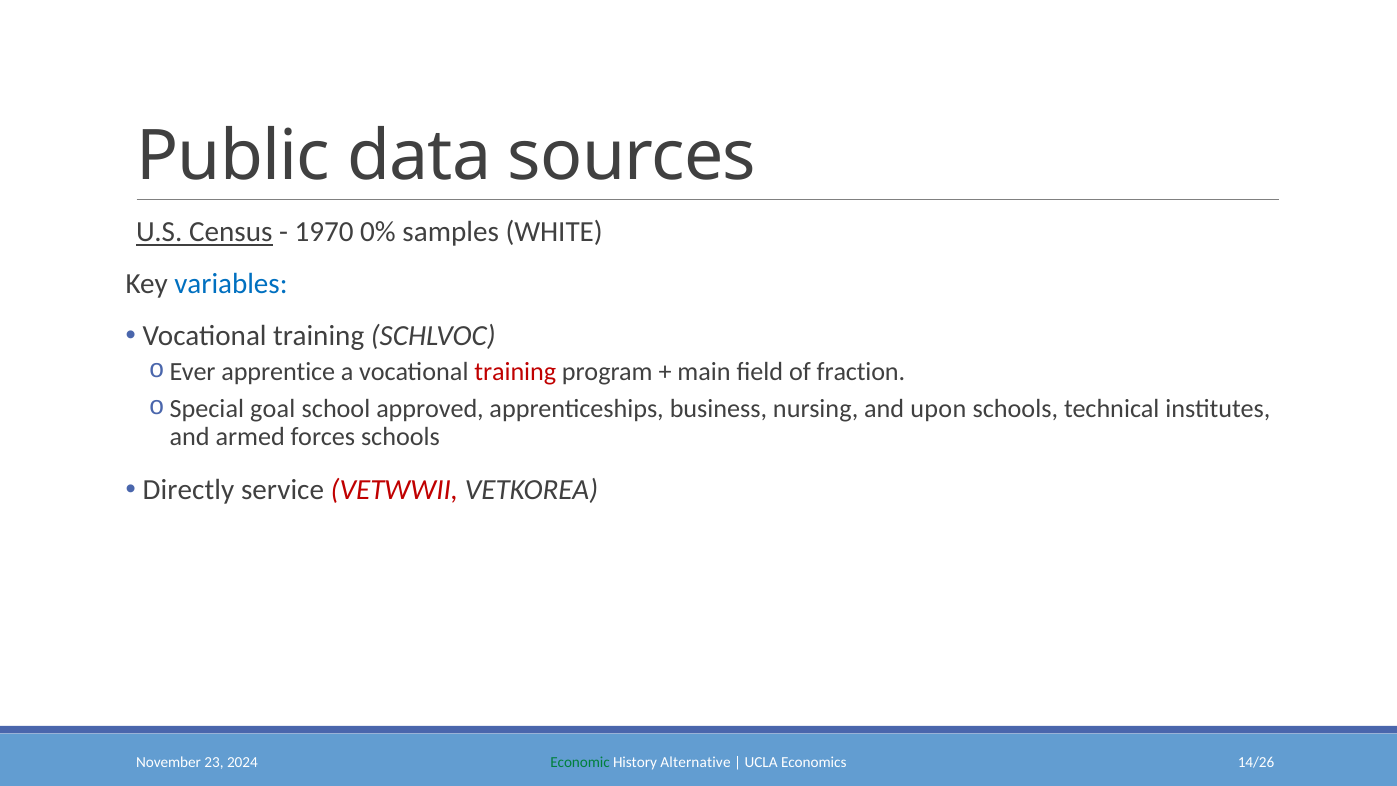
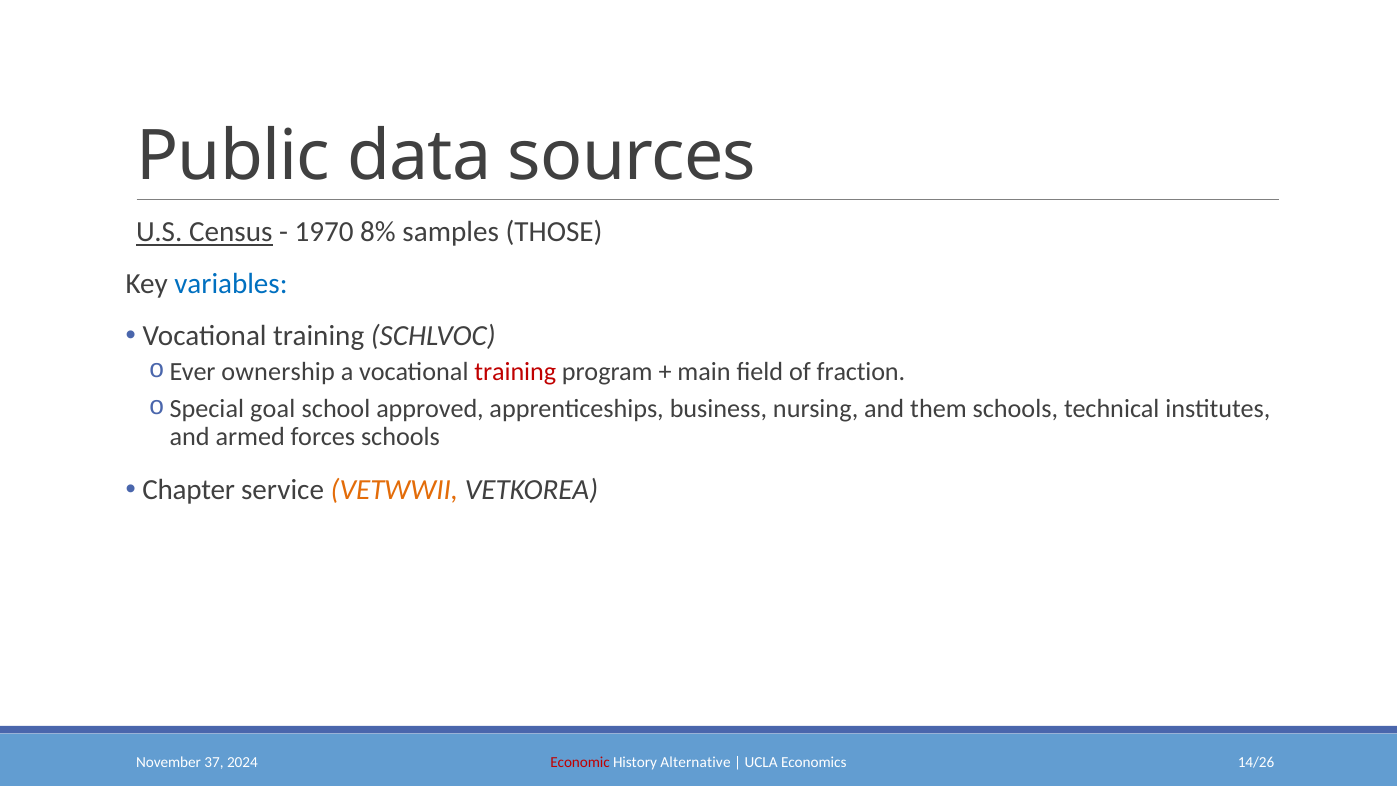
0%: 0% -> 8%
WHITE: WHITE -> THOSE
apprentice: apprentice -> ownership
upon: upon -> them
Directly: Directly -> Chapter
VETWWII colour: red -> orange
23: 23 -> 37
Economic colour: green -> red
